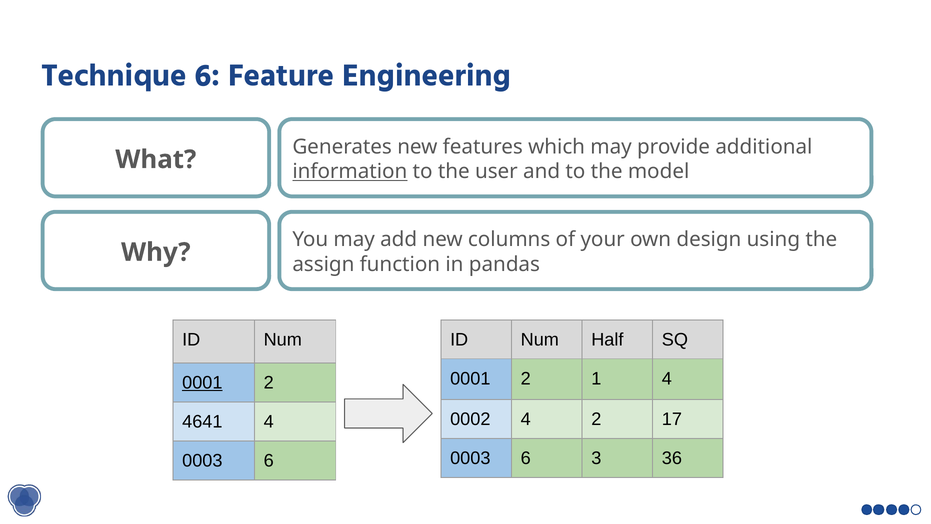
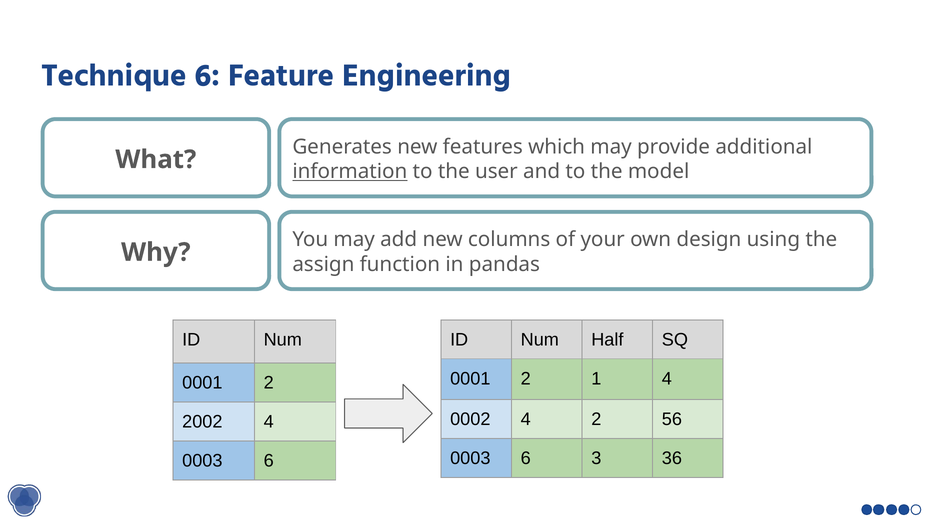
0001 at (202, 383) underline: present -> none
17: 17 -> 56
4641: 4641 -> 2002
